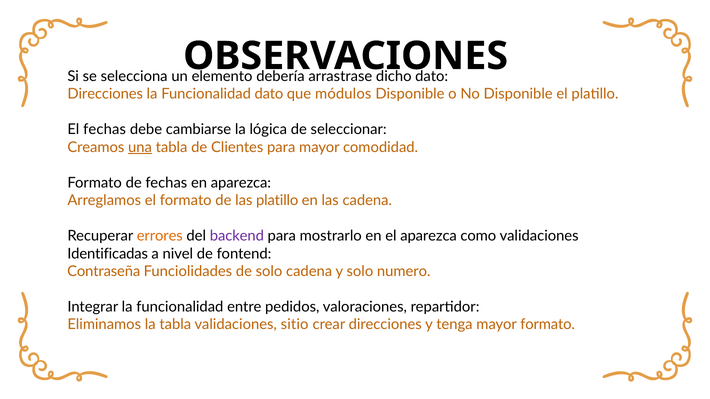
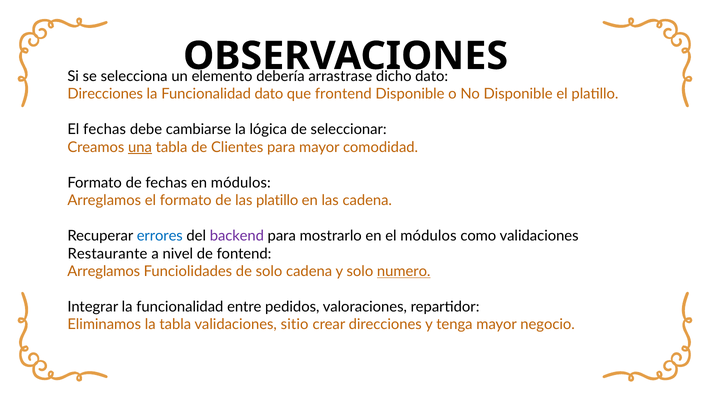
módulos: módulos -> frontend
en aparezca: aparezca -> módulos
errores colour: orange -> blue
el aparezca: aparezca -> módulos
Identificadas: Identificadas -> Restaurante
Contraseña at (104, 272): Contraseña -> Arreglamos
numero underline: none -> present
mayor formato: formato -> negocio
